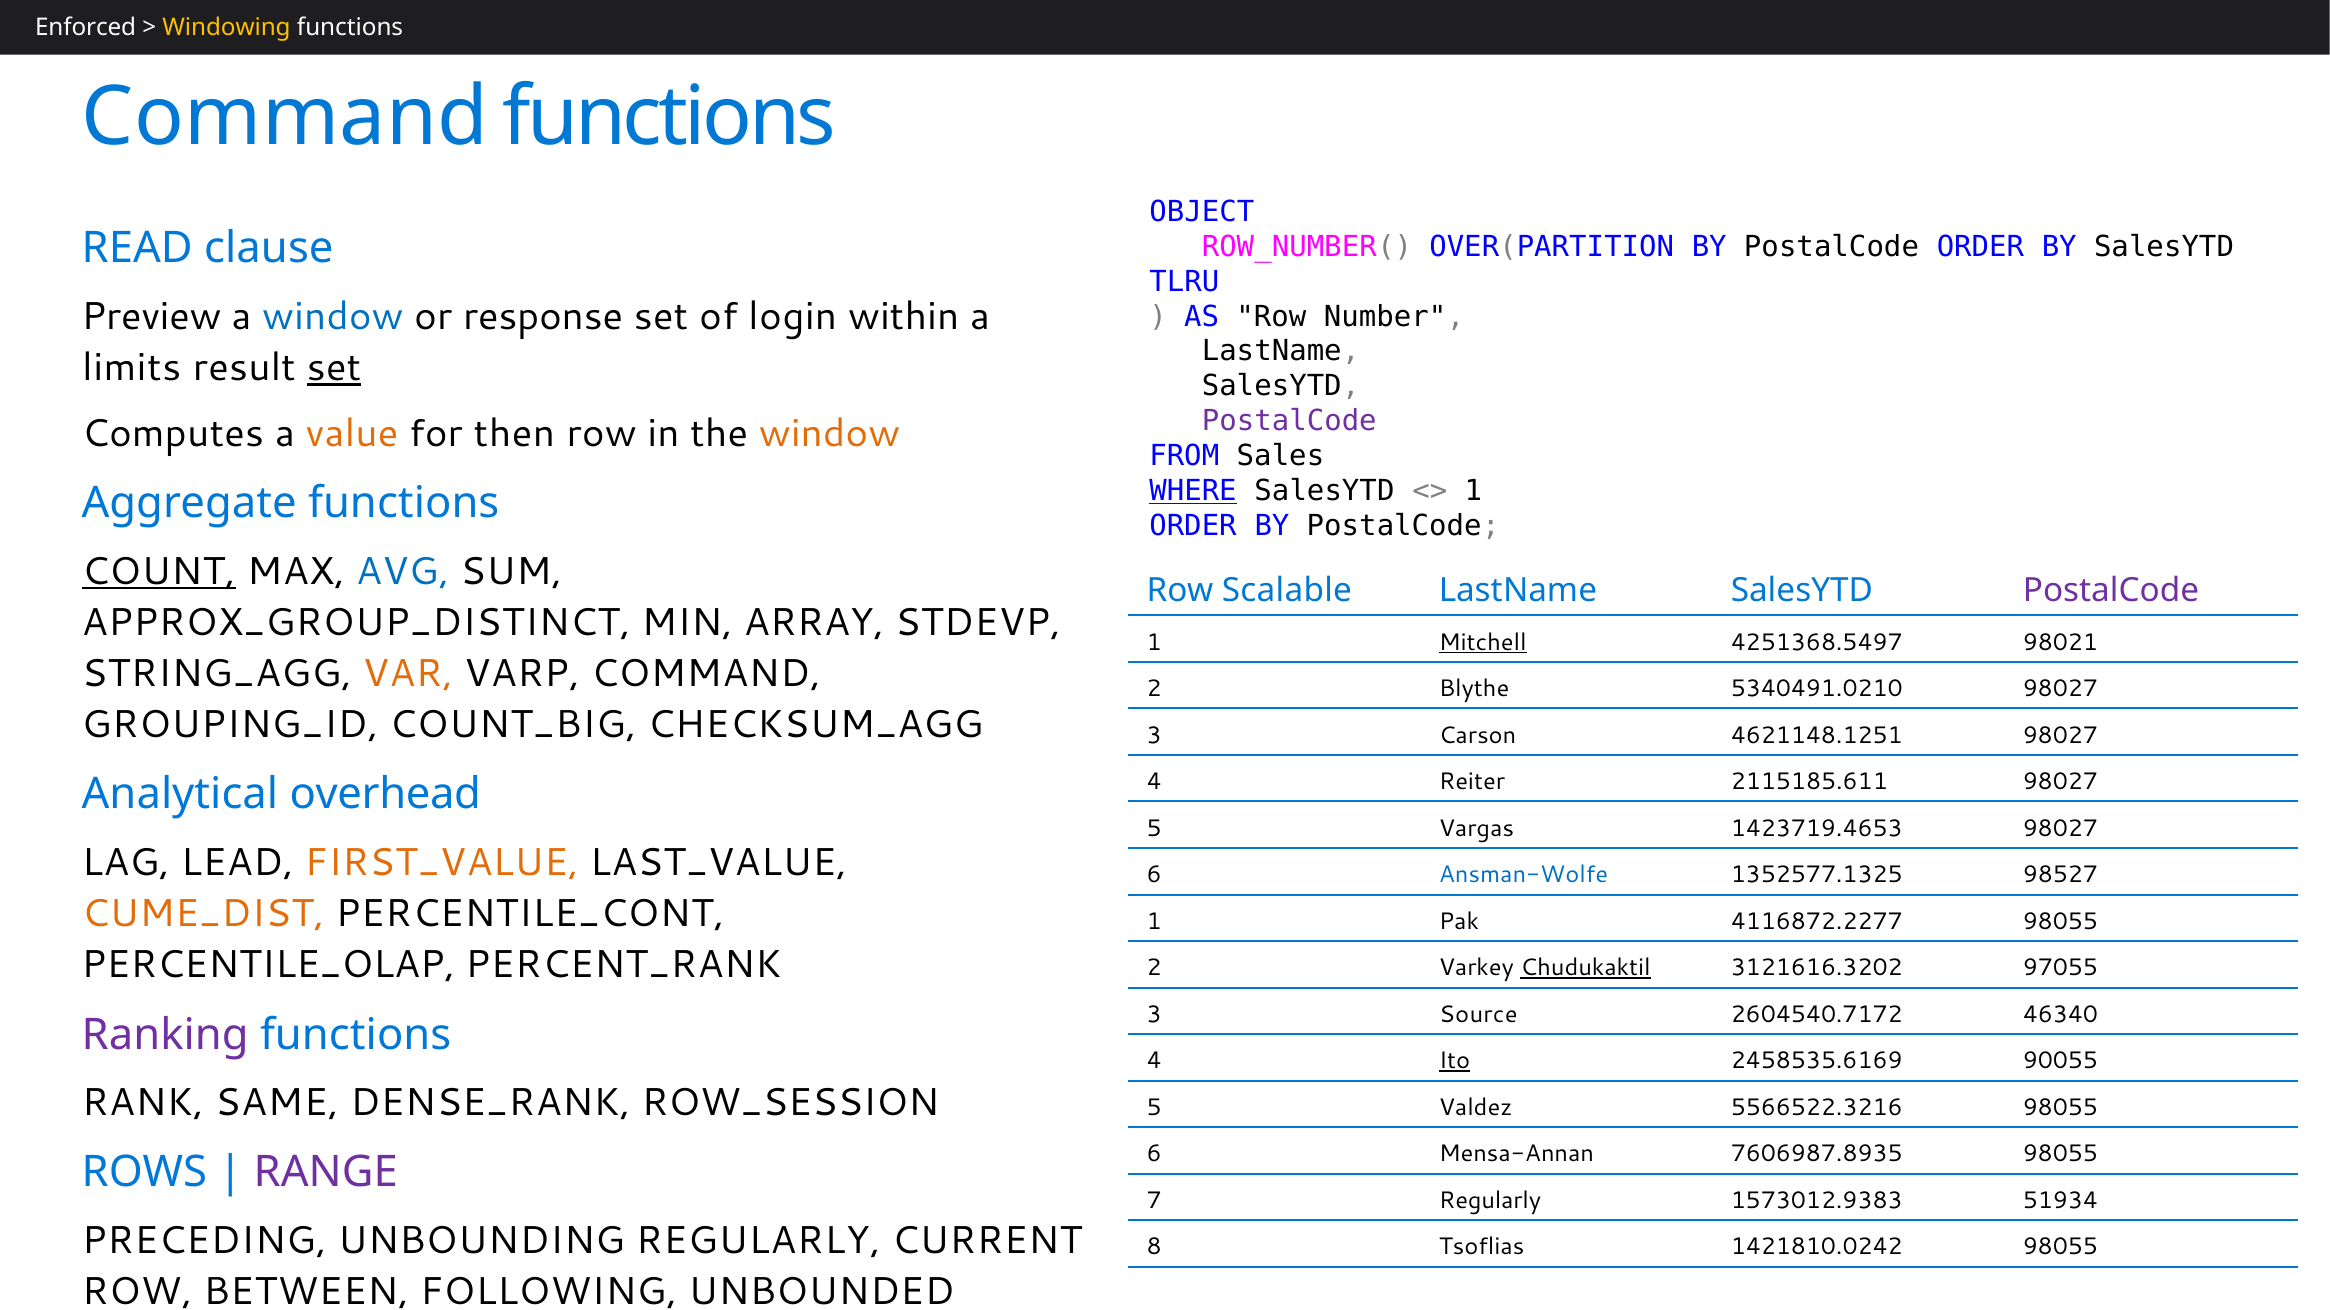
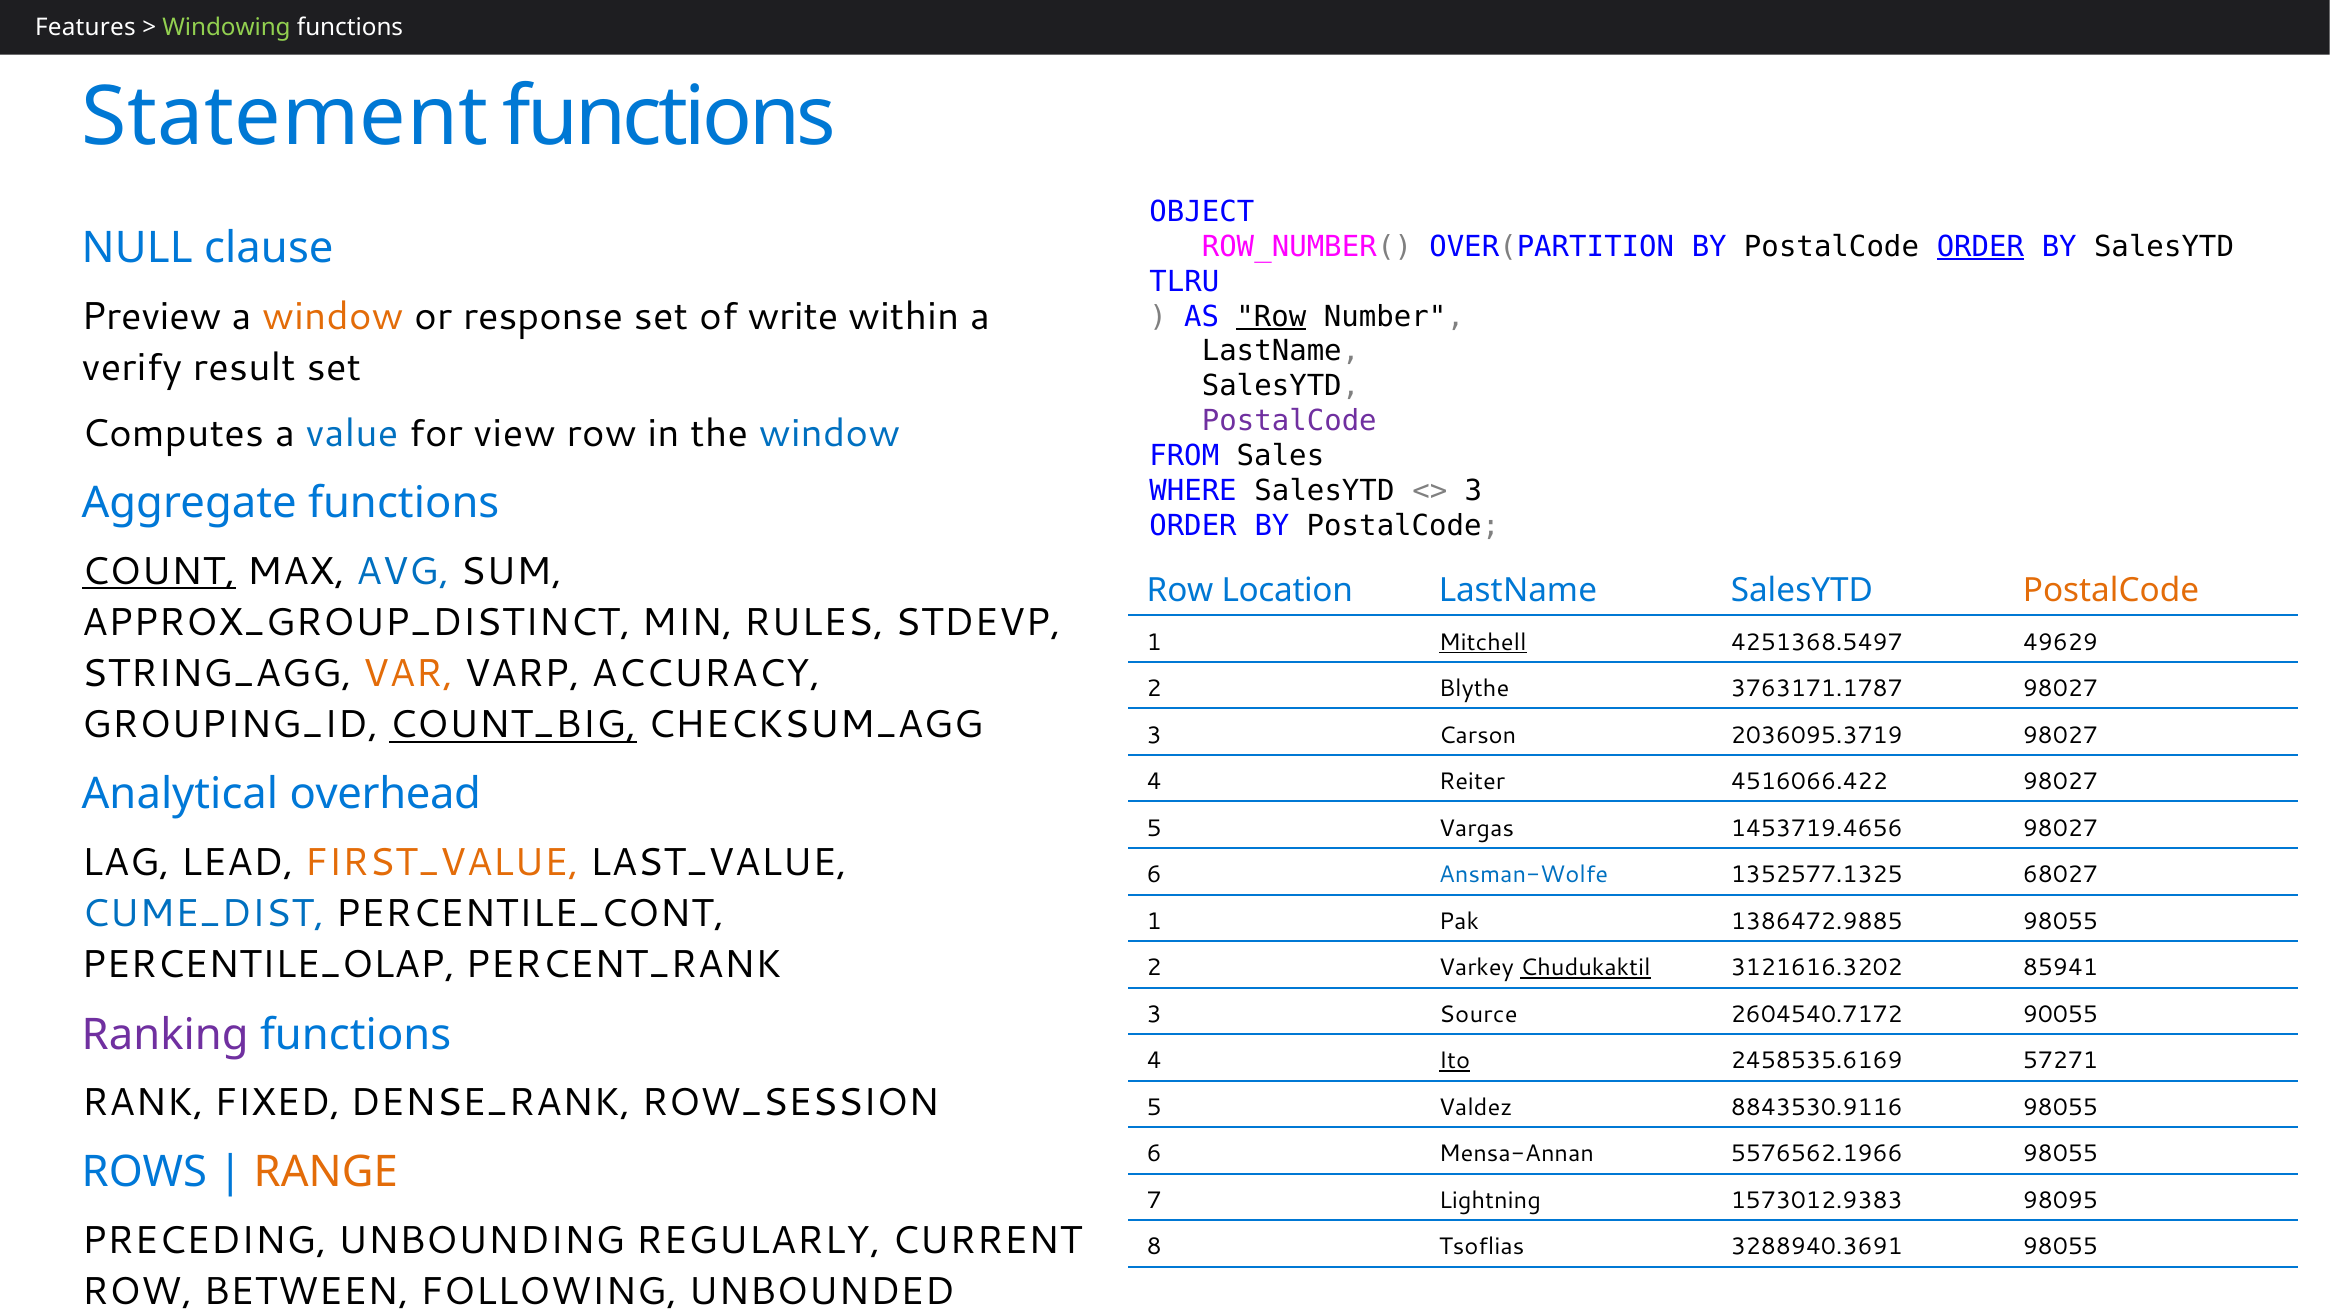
Enforced: Enforced -> Features
Windowing colour: yellow -> light green
Command at (285, 117): Command -> Statement
ORDER at (1980, 247) underline: none -> present
READ: READ -> NULL
window at (333, 317) colour: blue -> orange
login: login -> write
Row at (1271, 317) underline: none -> present
limits: limits -> verify
set at (334, 368) underline: present -> none
value colour: orange -> blue
then: then -> view
window at (830, 434) colour: orange -> blue
WHERE underline: present -> none
1 at (1473, 491): 1 -> 3
Scalable: Scalable -> Location
PostalCode at (2111, 591) colour: purple -> orange
ARRAY: ARRAY -> RULES
98021: 98021 -> 49629
VARP COMMAND: COMMAND -> ACCURACY
5340491.0210: 5340491.0210 -> 3763171.1787
COUNT_BIG underline: none -> present
4621148.1251: 4621148.1251 -> 2036095.3719
2115185.611: 2115185.611 -> 4516066.422
1423719.4653: 1423719.4653 -> 1453719.4656
98527: 98527 -> 68027
CUME_DIST colour: orange -> blue
4116872.2277: 4116872.2277 -> 1386472.9885
97055: 97055 -> 85941
46340: 46340 -> 90055
90055: 90055 -> 57271
SAME: SAME -> FIXED
5566522.3216: 5566522.3216 -> 8843530.9116
7606987.8935: 7606987.8935 -> 5576562.1966
RANGE colour: purple -> orange
7 Regularly: Regularly -> Lightning
51934: 51934 -> 98095
1421810.0242: 1421810.0242 -> 3288940.3691
